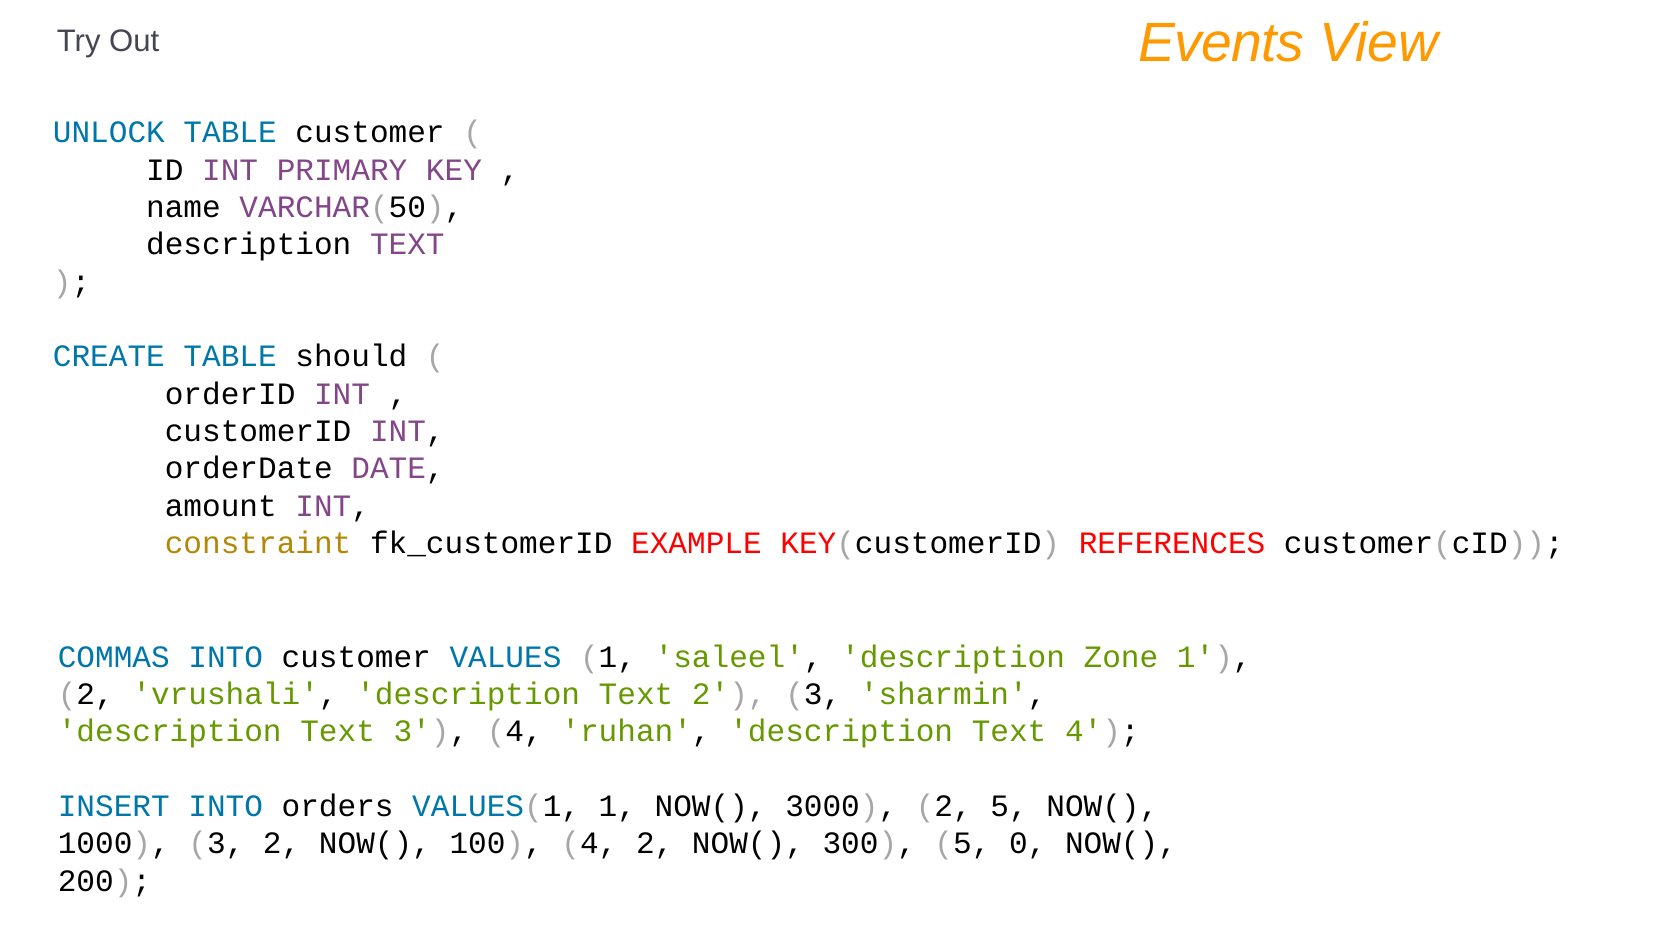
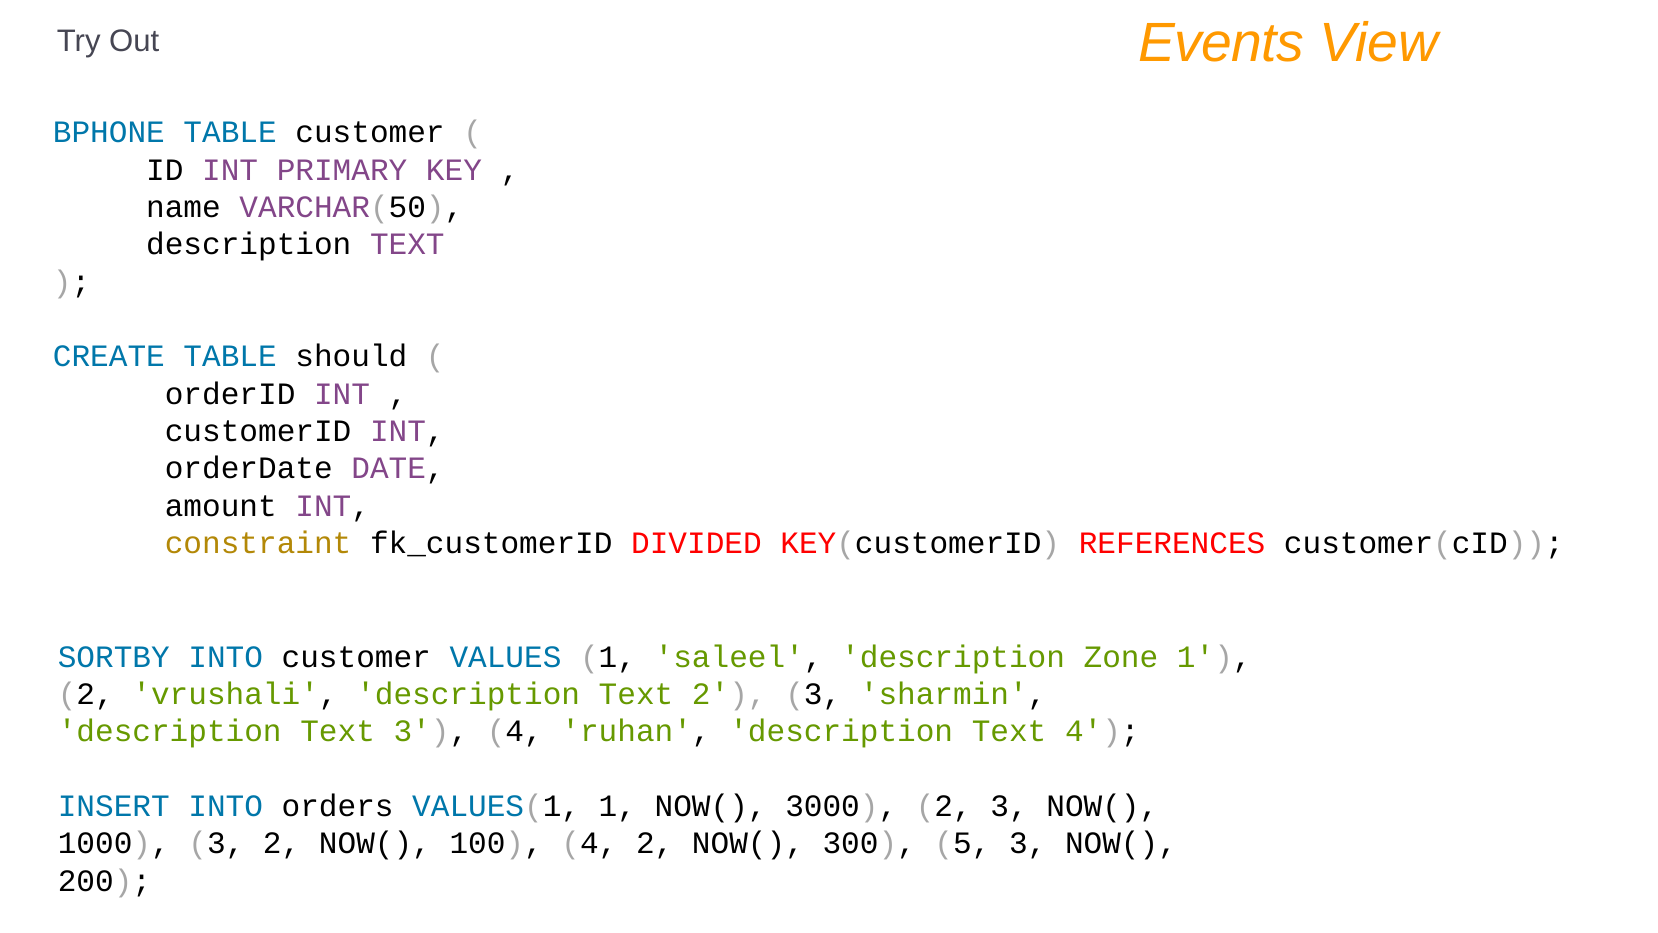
UNLOCK: UNLOCK -> BPHONE
EXAMPLE: EXAMPLE -> DIVIDED
COMMAS: COMMAS -> SORTBY
3000 2 5: 5 -> 3
5 0: 0 -> 3
